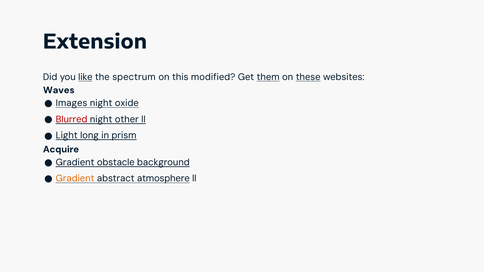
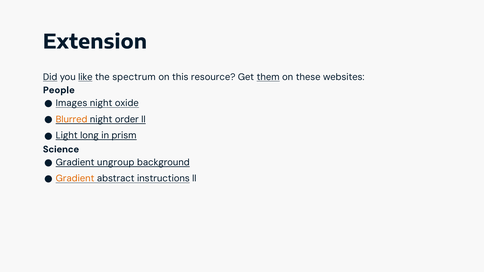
Did underline: none -> present
modified: modified -> resource
these underline: present -> none
Waves: Waves -> People
Blurred colour: red -> orange
other: other -> order
Acquire: Acquire -> Science
obstacle: obstacle -> ungroup
atmosphere: atmosphere -> instructions
